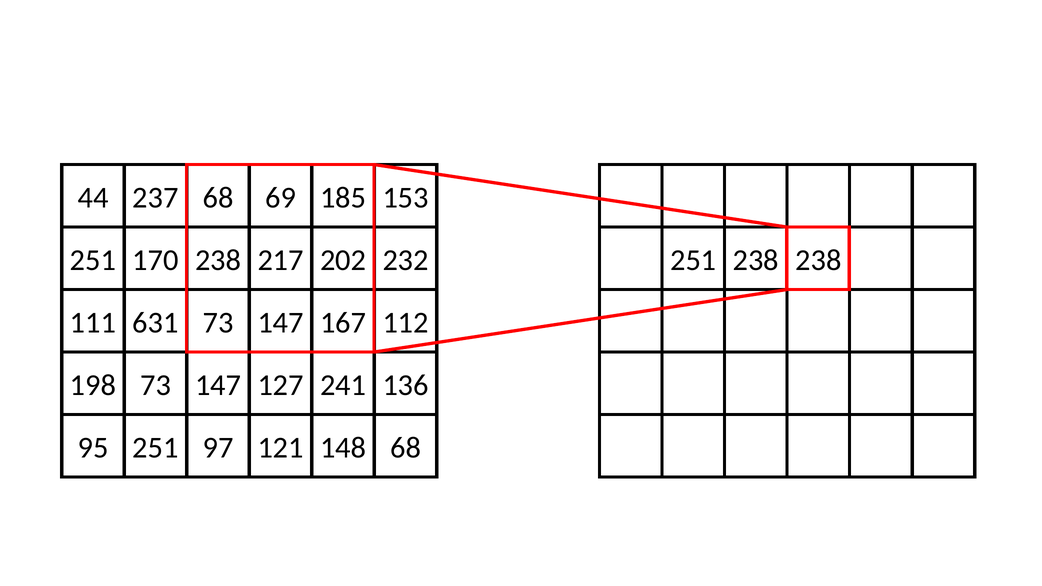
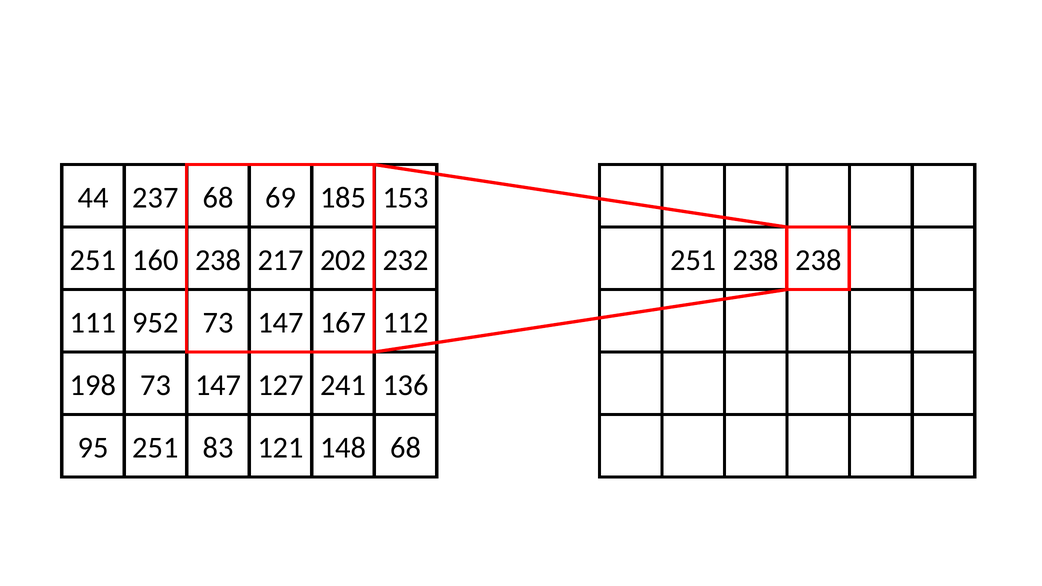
170: 170 -> 160
631: 631 -> 952
97: 97 -> 83
